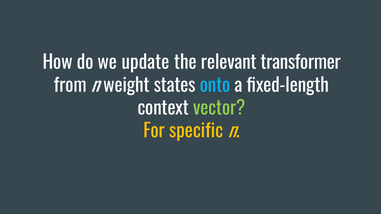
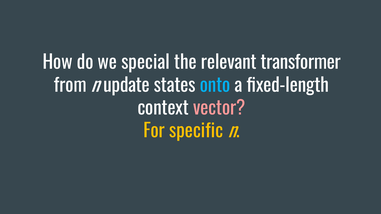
update: update -> special
weight: weight -> update
vector colour: light green -> pink
